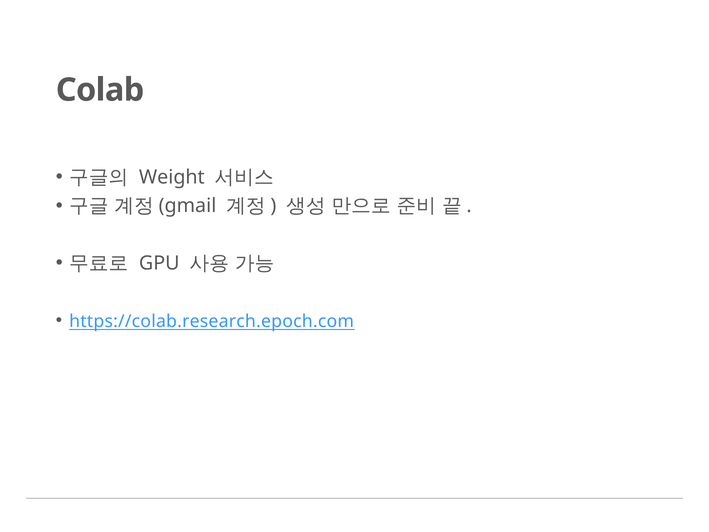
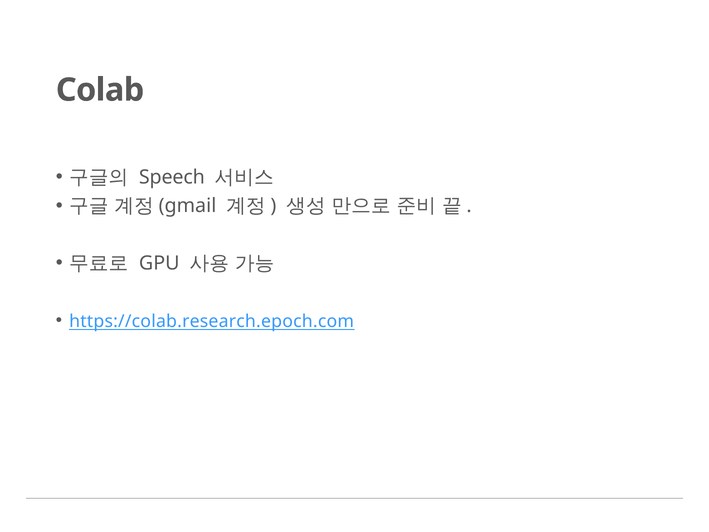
Weight: Weight -> Speech
